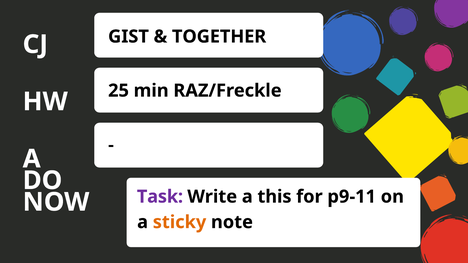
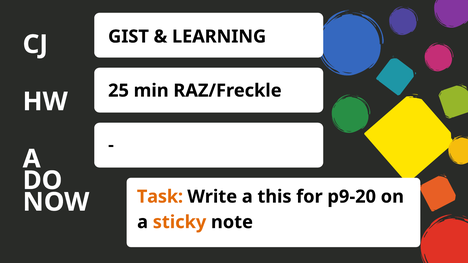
TOGETHER: TOGETHER -> LEARNING
Task colour: purple -> orange
p9-11: p9-11 -> p9-20
